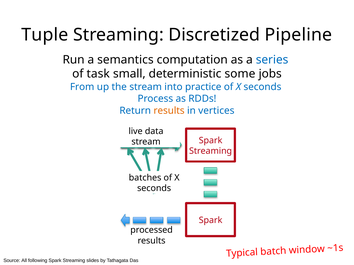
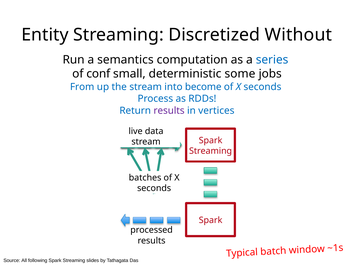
Tuple: Tuple -> Entity
Pipeline: Pipeline -> Without
task: task -> conf
practice: practice -> become
results at (169, 111) colour: orange -> purple
